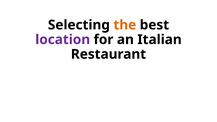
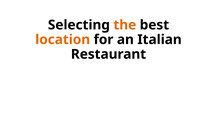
location colour: purple -> orange
